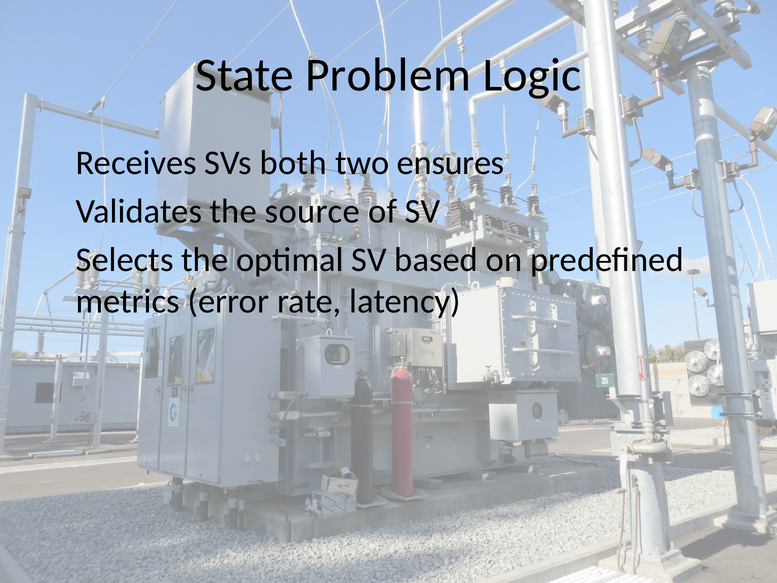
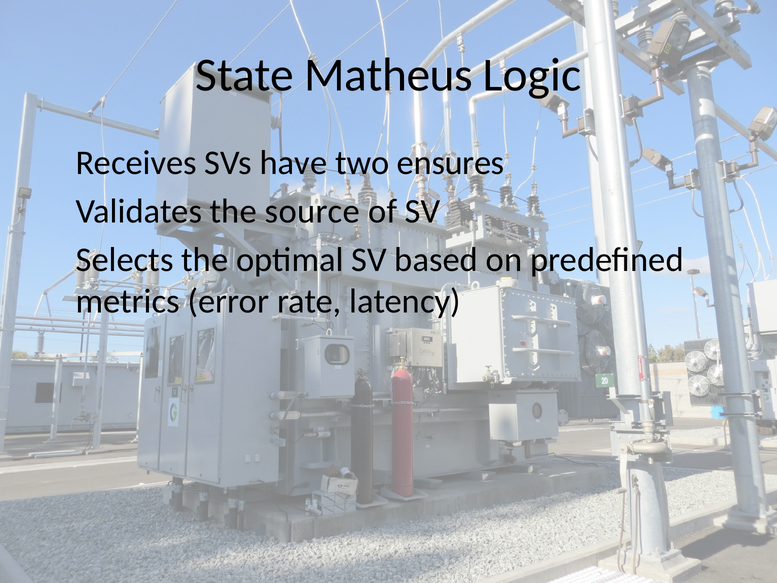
Problem: Problem -> Matheus
both: both -> have
